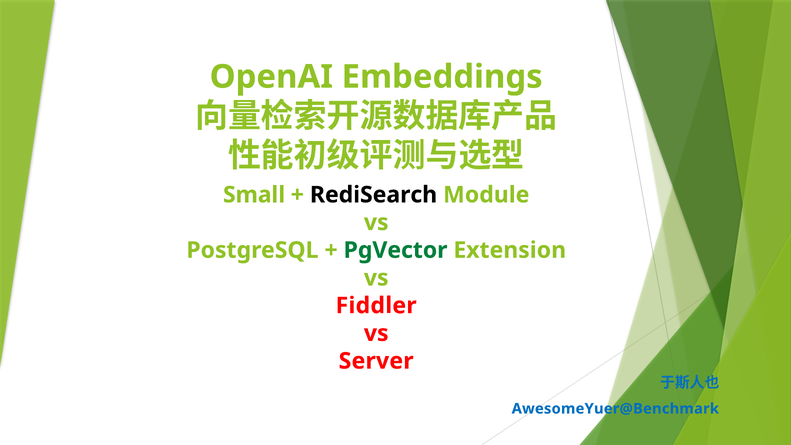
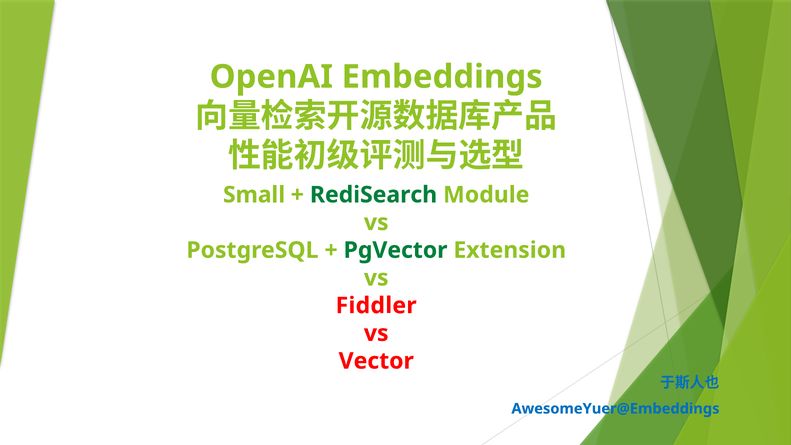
RediSearch colour: black -> green
Server: Server -> Vector
AwesomeYuer@Benchmark: AwesomeYuer@Benchmark -> AwesomeYuer@Embeddings
